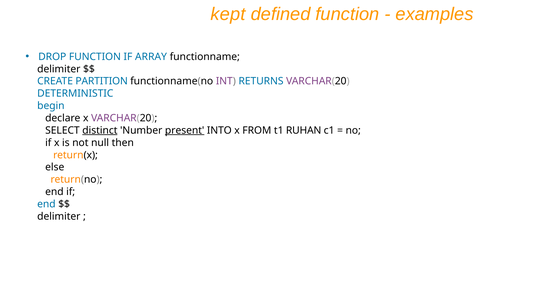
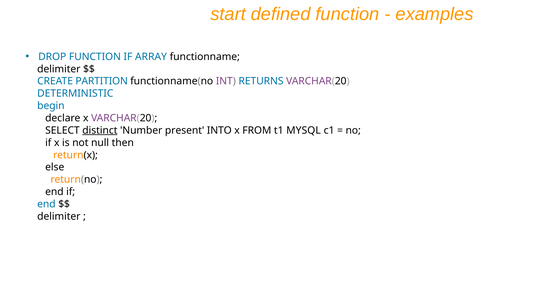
kept: kept -> start
present underline: present -> none
RUHAN: RUHAN -> MYSQL
